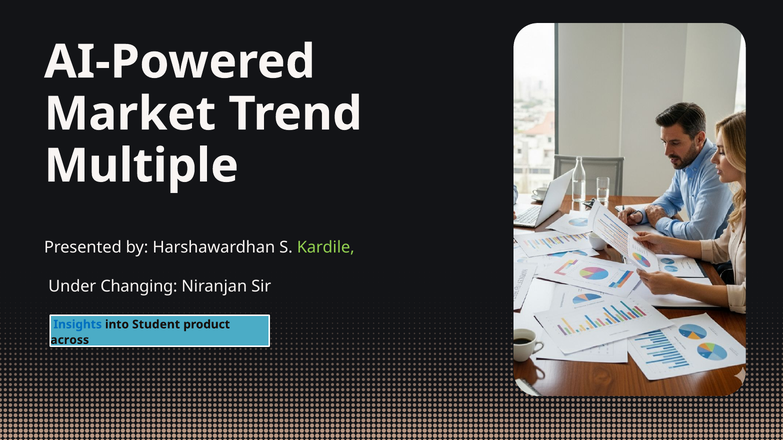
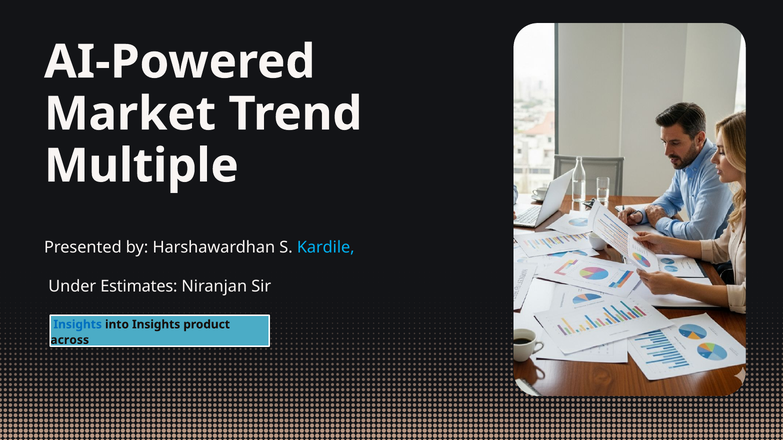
Kardile colour: light green -> light blue
Changing: Changing -> Estimates
into Student: Student -> Insights
